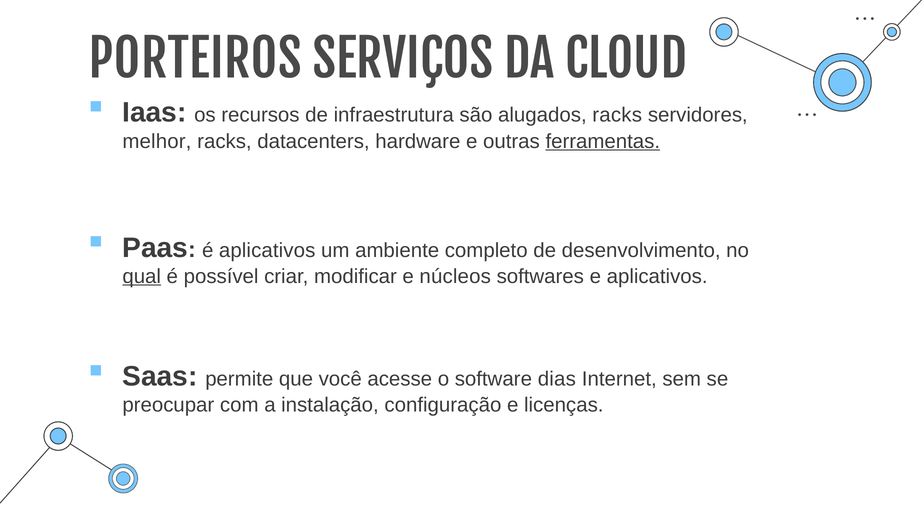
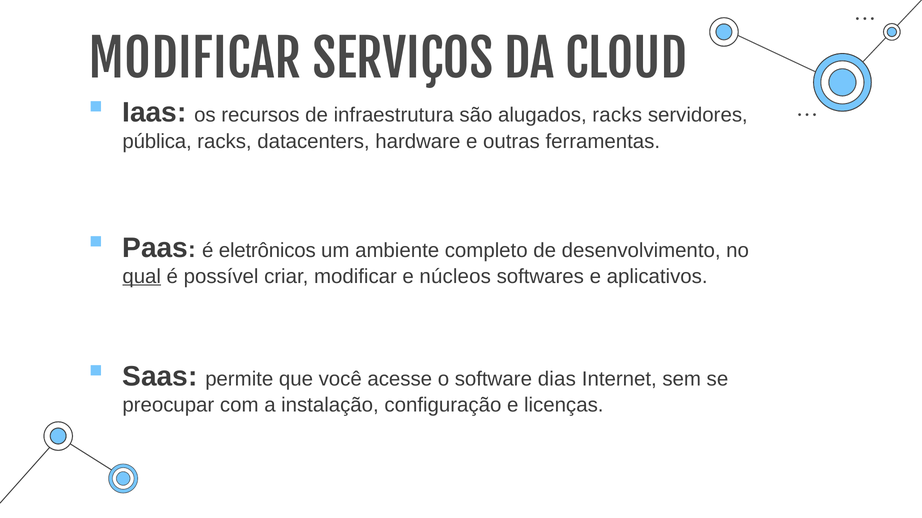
PORTEIROS at (195, 61): PORTEIROS -> MODIFICAR
melhor: melhor -> pública
ferramentas underline: present -> none
é aplicativos: aplicativos -> eletrônicos
